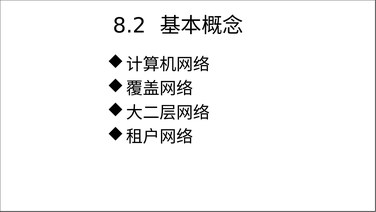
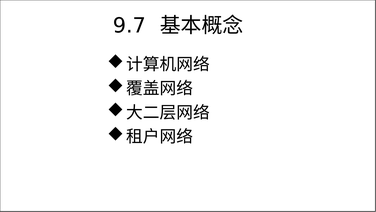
8.2: 8.2 -> 9.7
